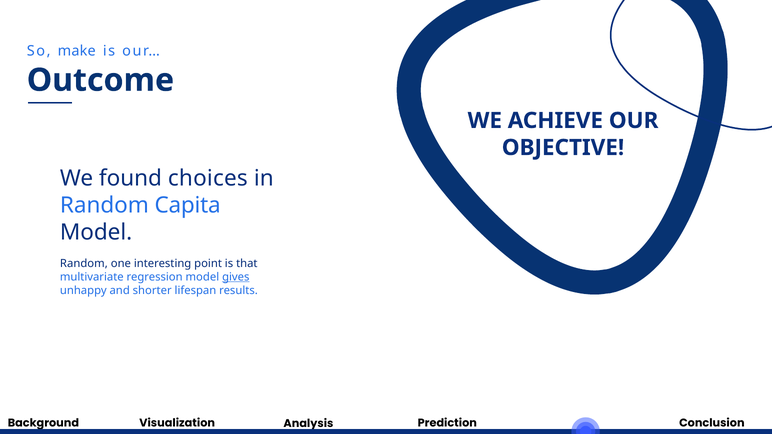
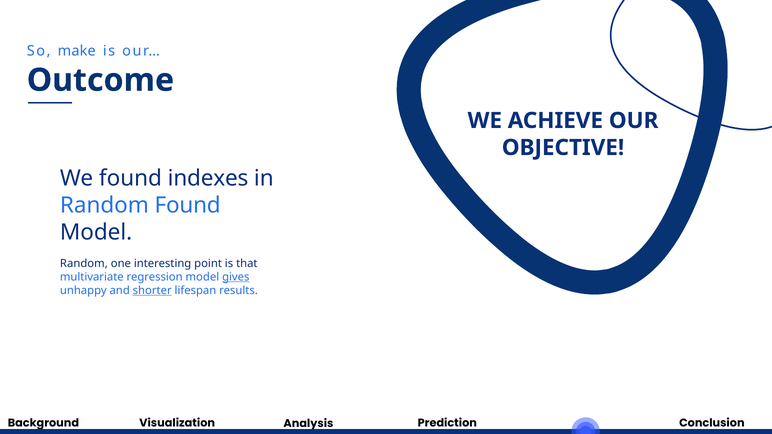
choices: choices -> indexes
Random Capita: Capita -> Found
shorter underline: none -> present
